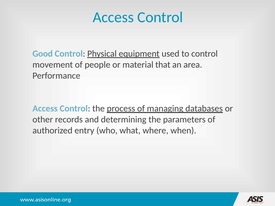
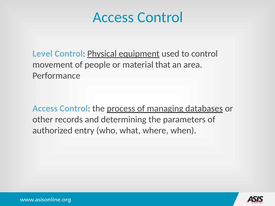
Good: Good -> Level
